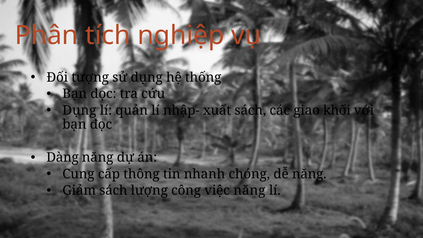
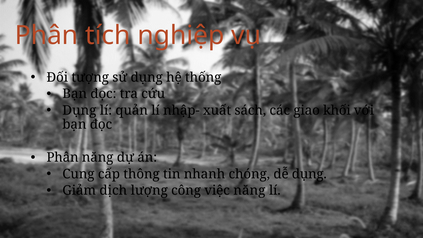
Dàng at (63, 158): Dàng -> Phân
dễ năng: năng -> dụng
Giảm sách: sách -> dịch
